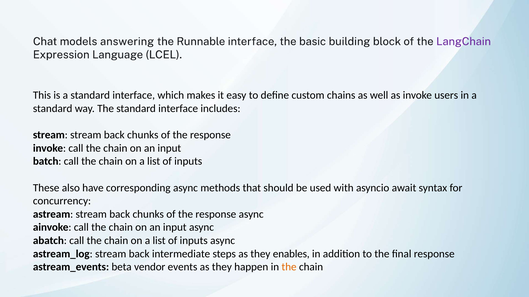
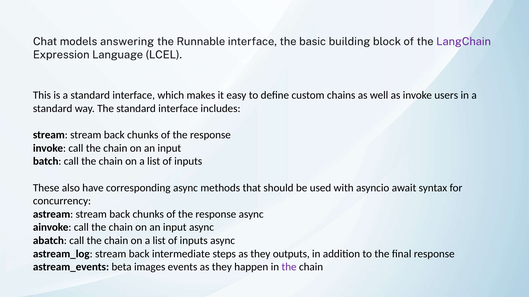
enables: enables -> outputs
vendor: vendor -> images
the at (289, 267) colour: orange -> purple
